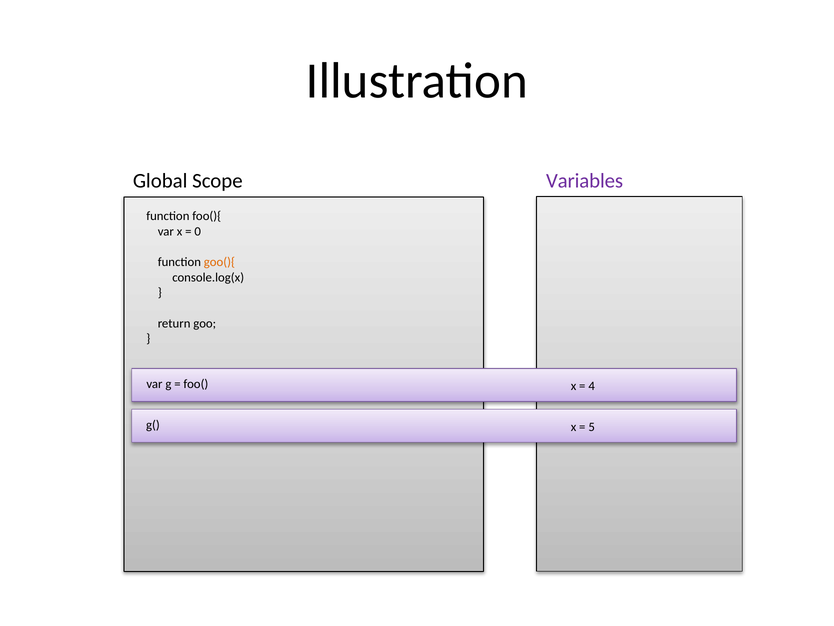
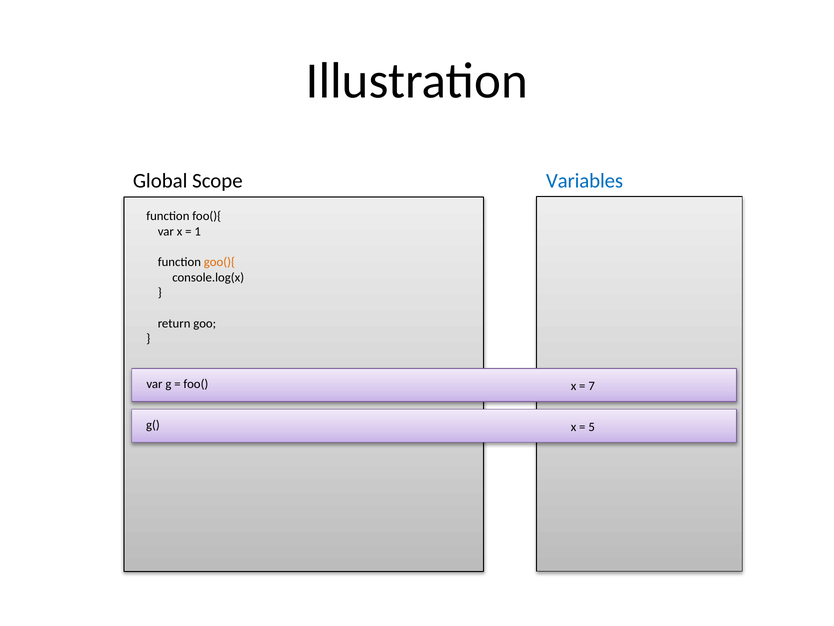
Variables colour: purple -> blue
0: 0 -> 1
4: 4 -> 7
